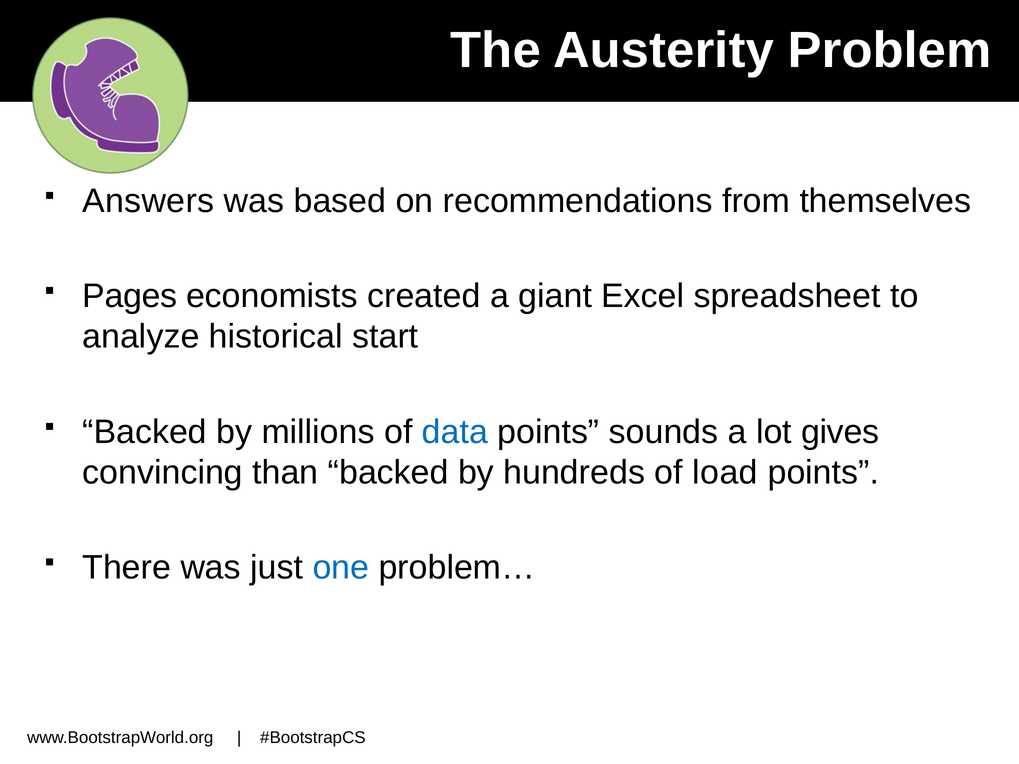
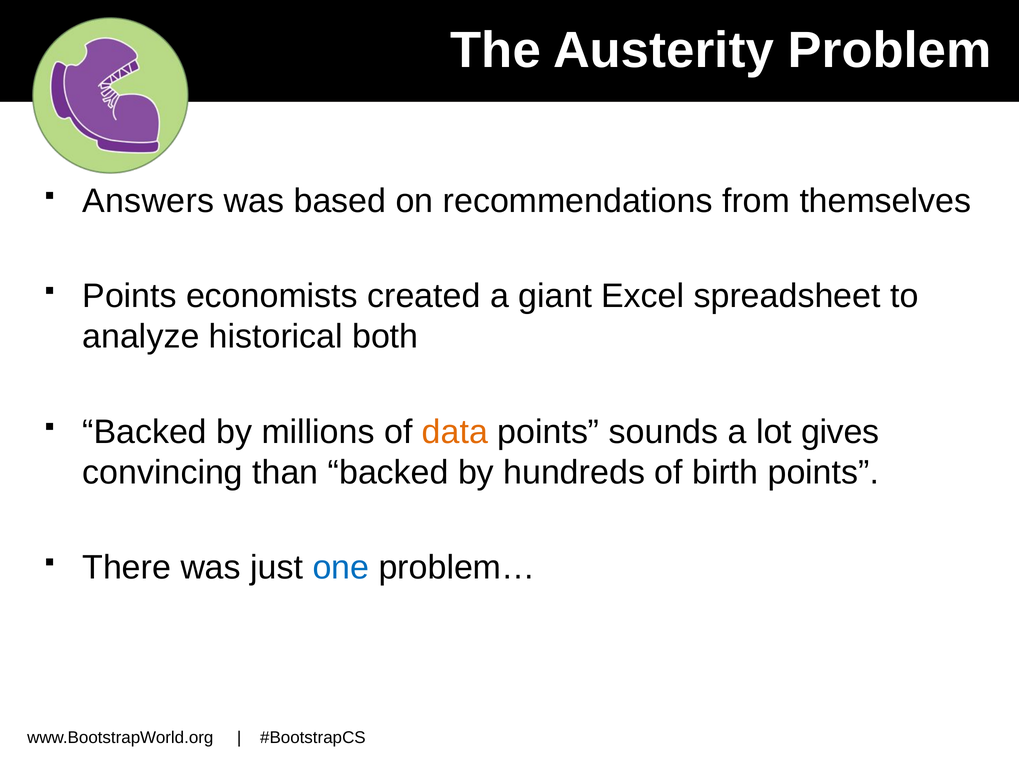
Pages at (130, 296): Pages -> Points
start: start -> both
data colour: blue -> orange
load: load -> birth
